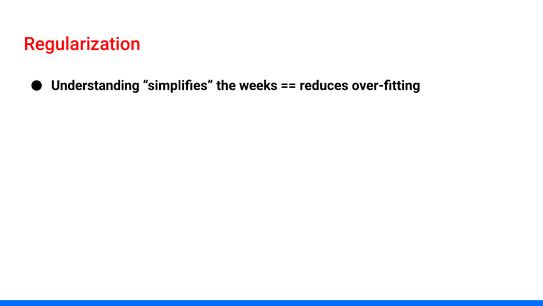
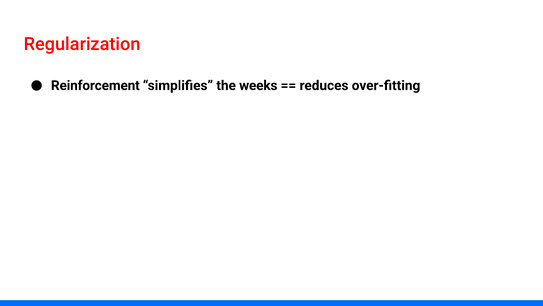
Understanding: Understanding -> Reinforcement
